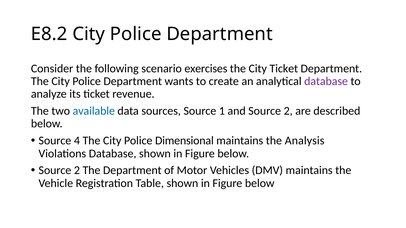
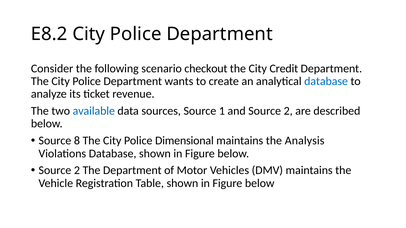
exercises: exercises -> checkout
City Ticket: Ticket -> Credit
database at (326, 81) colour: purple -> blue
4: 4 -> 8
